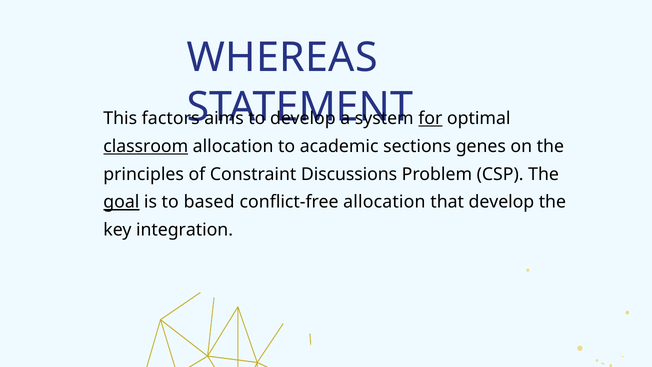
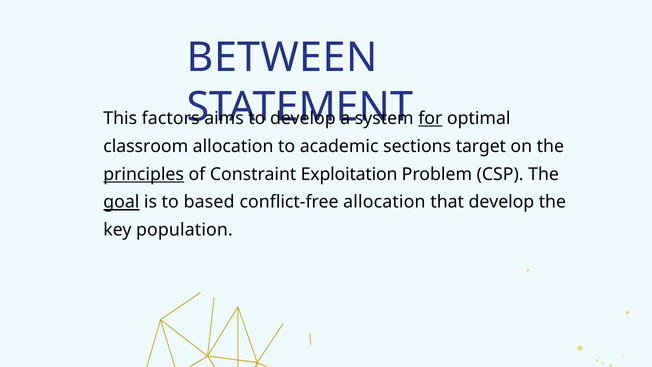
WHEREAS: WHEREAS -> BETWEEN
classroom underline: present -> none
genes: genes -> target
principles underline: none -> present
Discussions: Discussions -> Exploitation
integration: integration -> population
